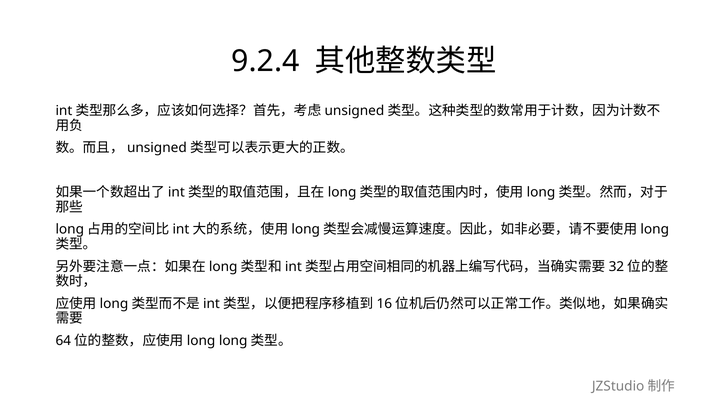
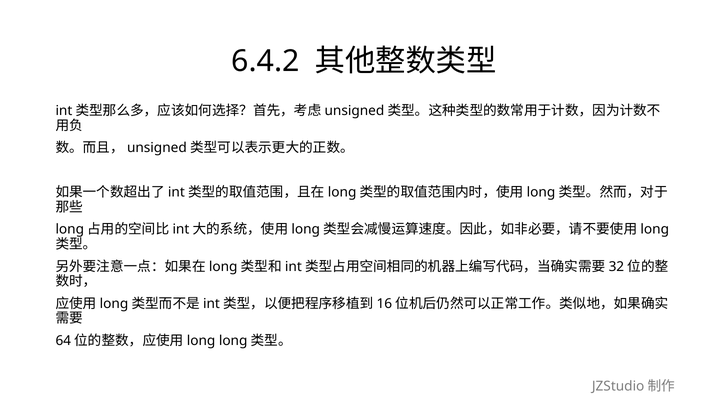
9.2.4: 9.2.4 -> 6.4.2
